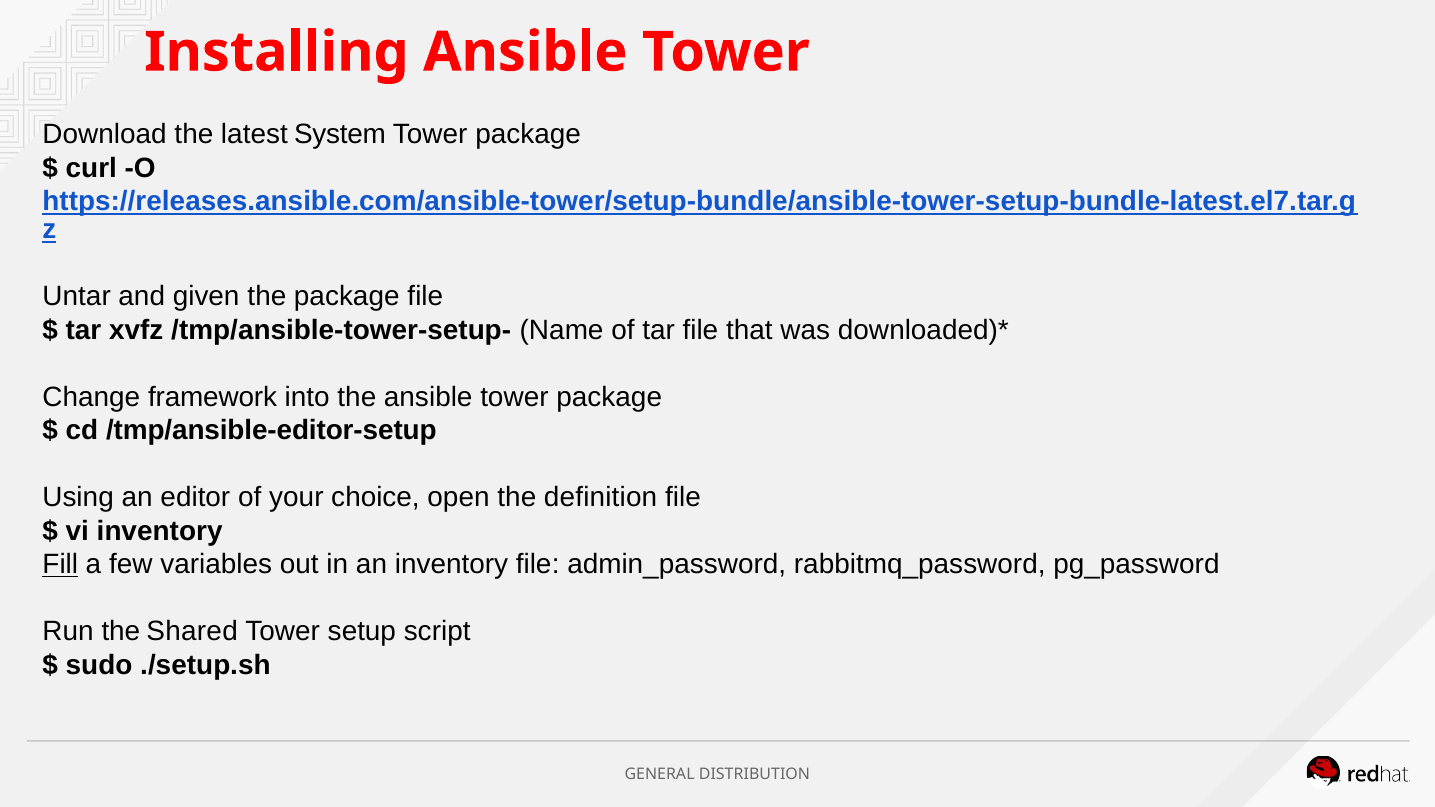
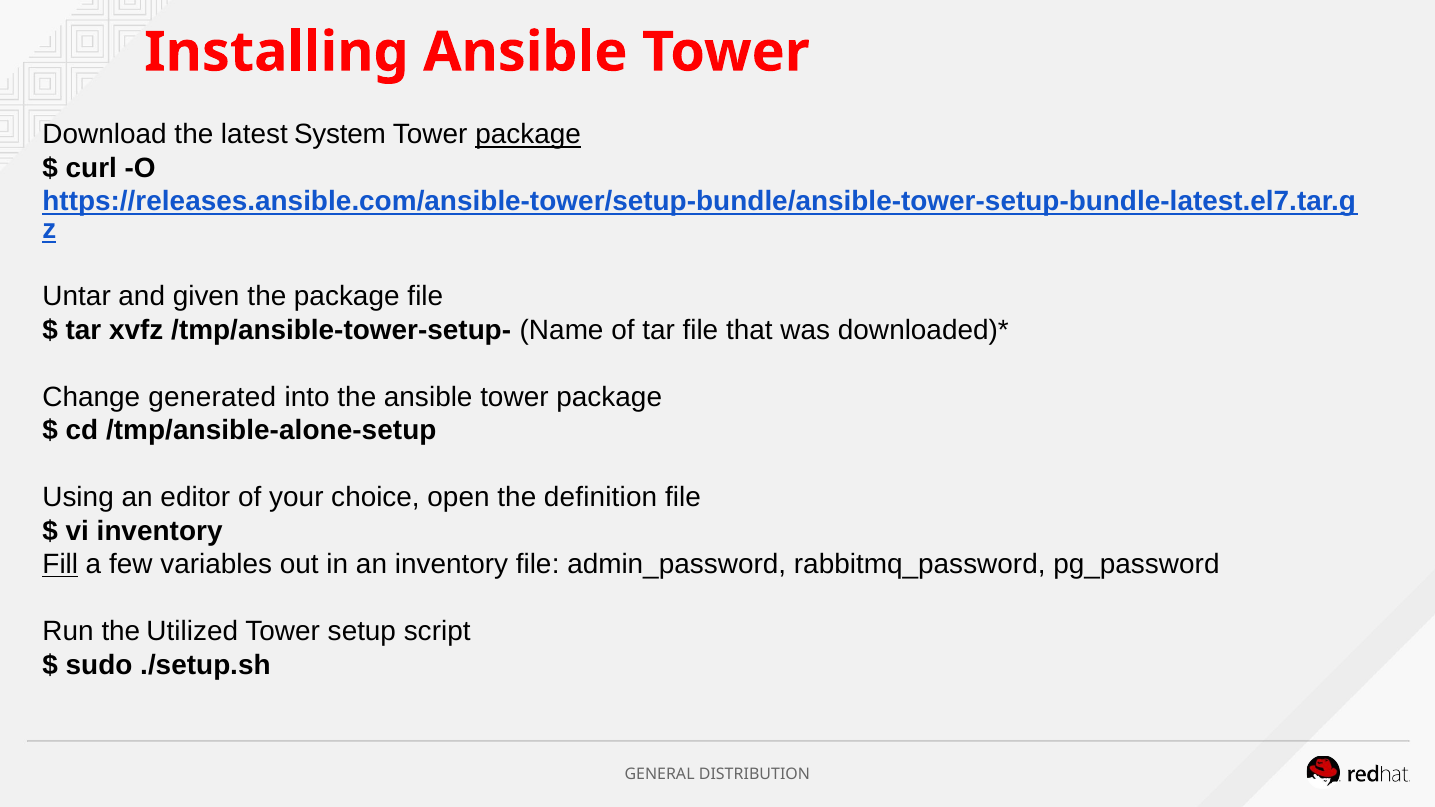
package at (528, 135) underline: none -> present
framework: framework -> generated
/tmp/ansible-editor-setup: /tmp/ansible-editor-setup -> /tmp/ansible-alone-setup
Shared: Shared -> Utilized
